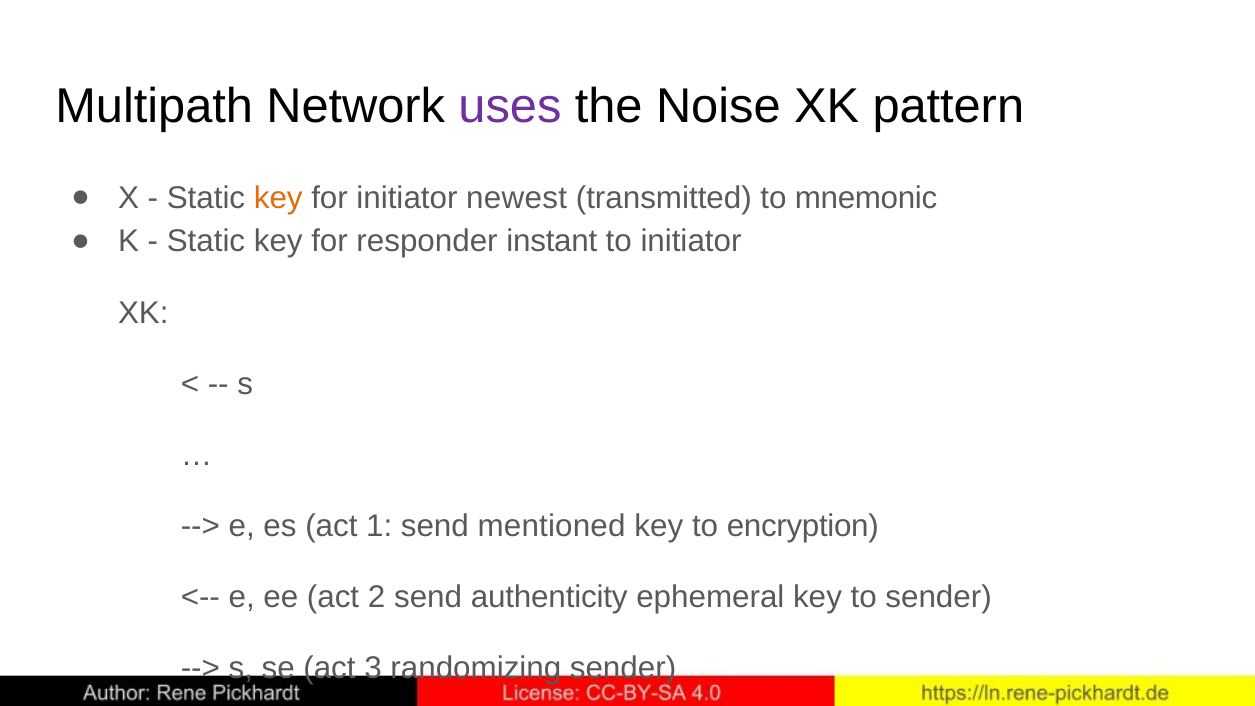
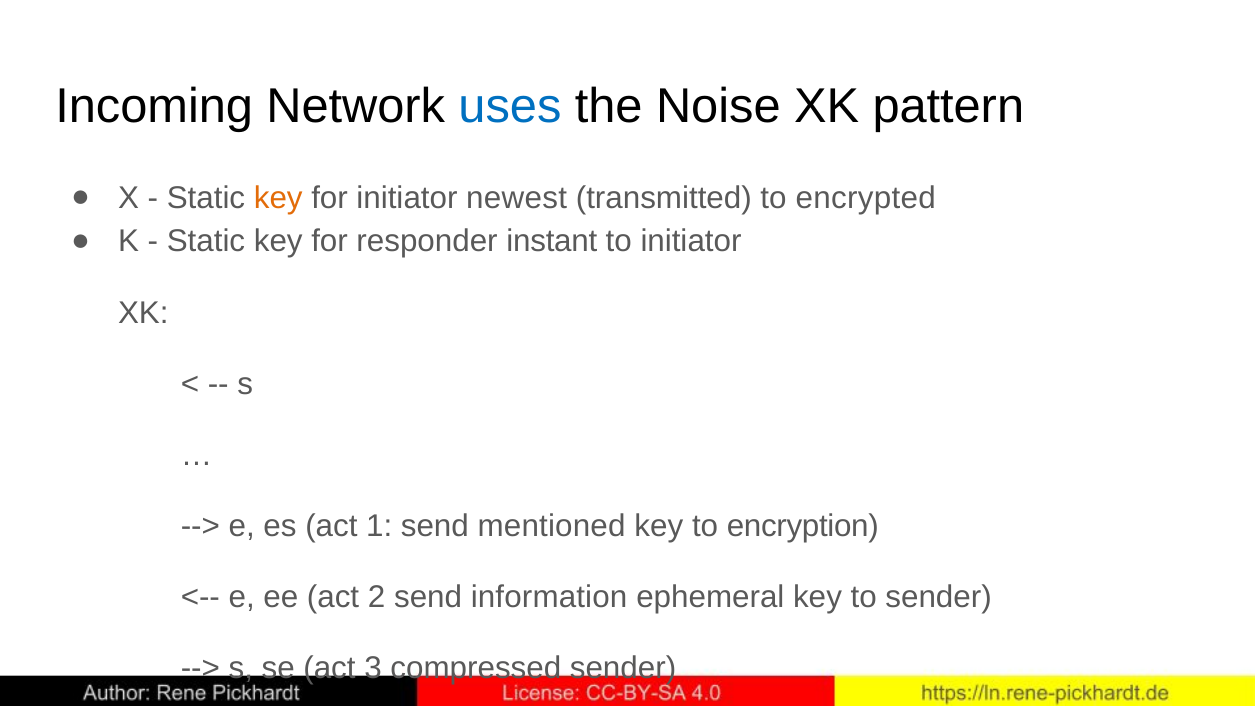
Multipath: Multipath -> Incoming
uses colour: purple -> blue
mnemonic: mnemonic -> encrypted
authenticity: authenticity -> information
randomizing: randomizing -> compressed
